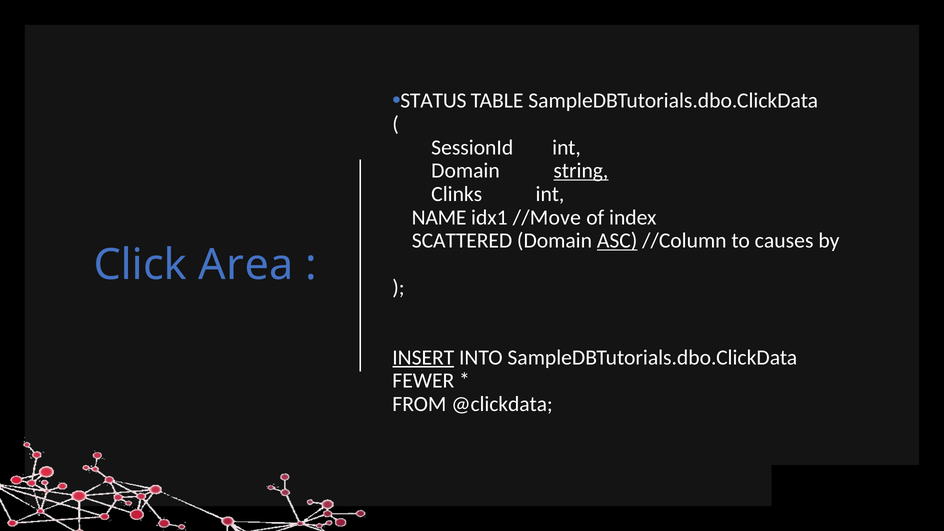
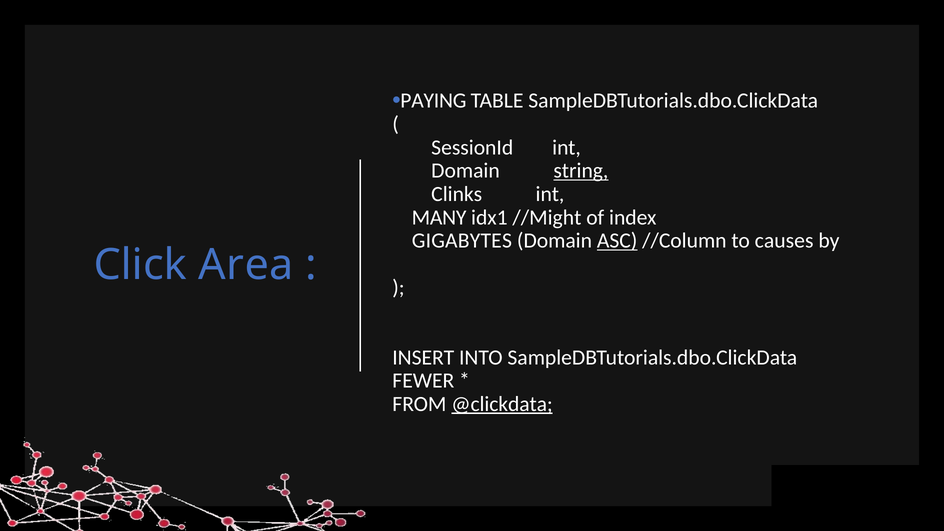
STATUS: STATUS -> PAYING
NAME: NAME -> MANY
//Move: //Move -> //Might
SCATTERED: SCATTERED -> GIGABYTES
INSERT underline: present -> none
@clickdata underline: none -> present
